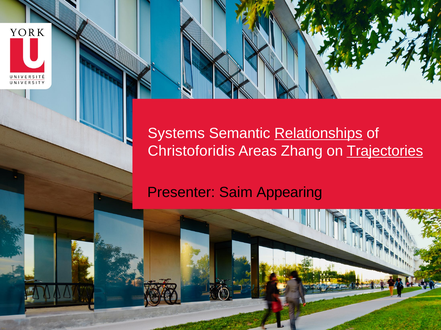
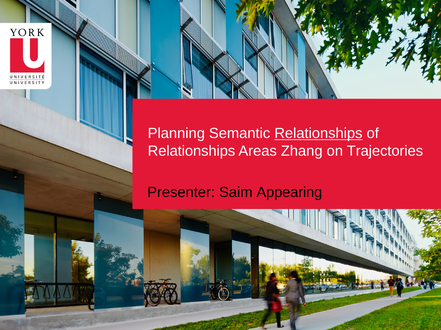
Systems: Systems -> Planning
Christoforidis at (191, 151): Christoforidis -> Relationships
Trajectories underline: present -> none
